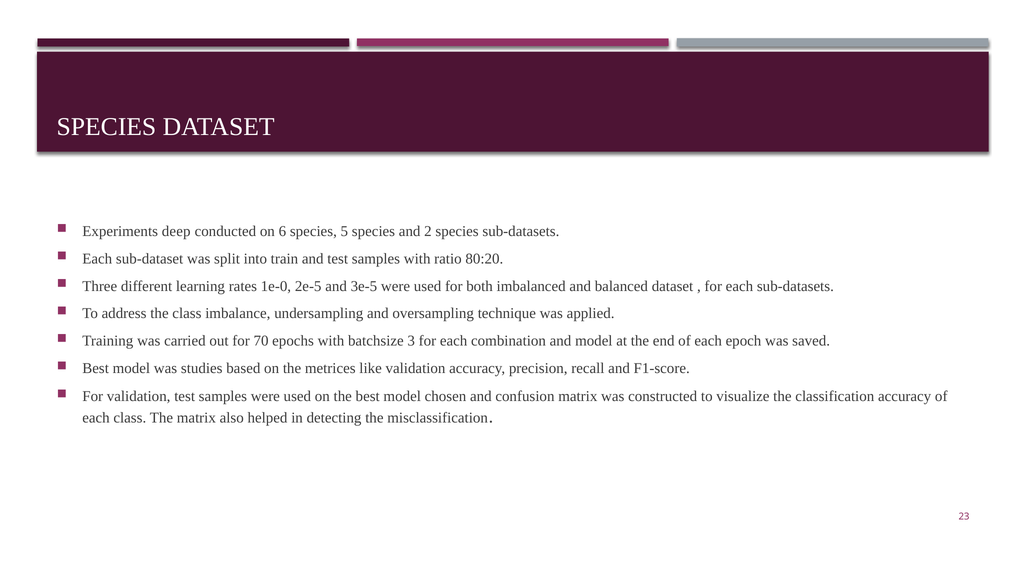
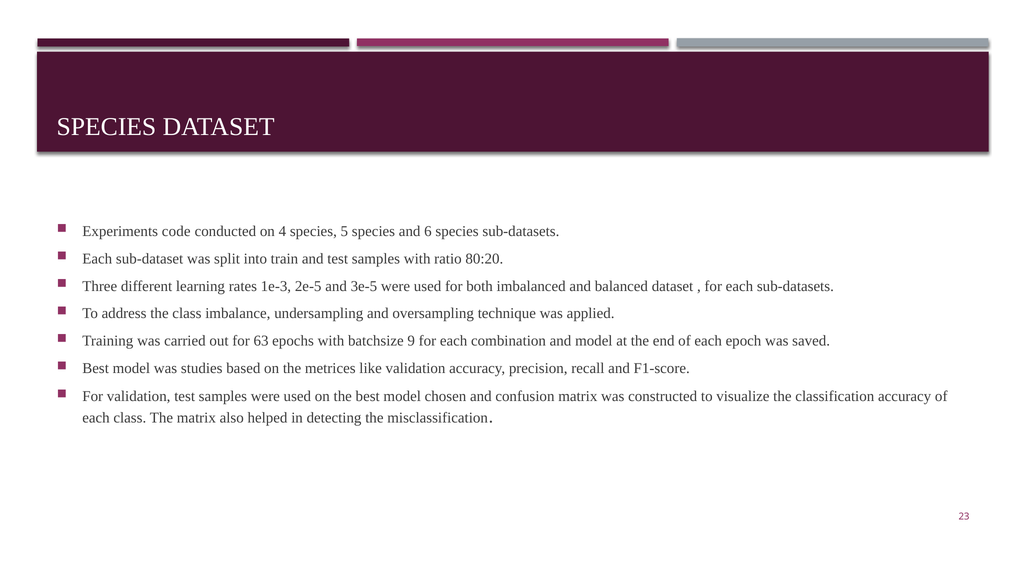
deep: deep -> code
6: 6 -> 4
2: 2 -> 6
1e-0: 1e-0 -> 1e-3
70: 70 -> 63
3: 3 -> 9
